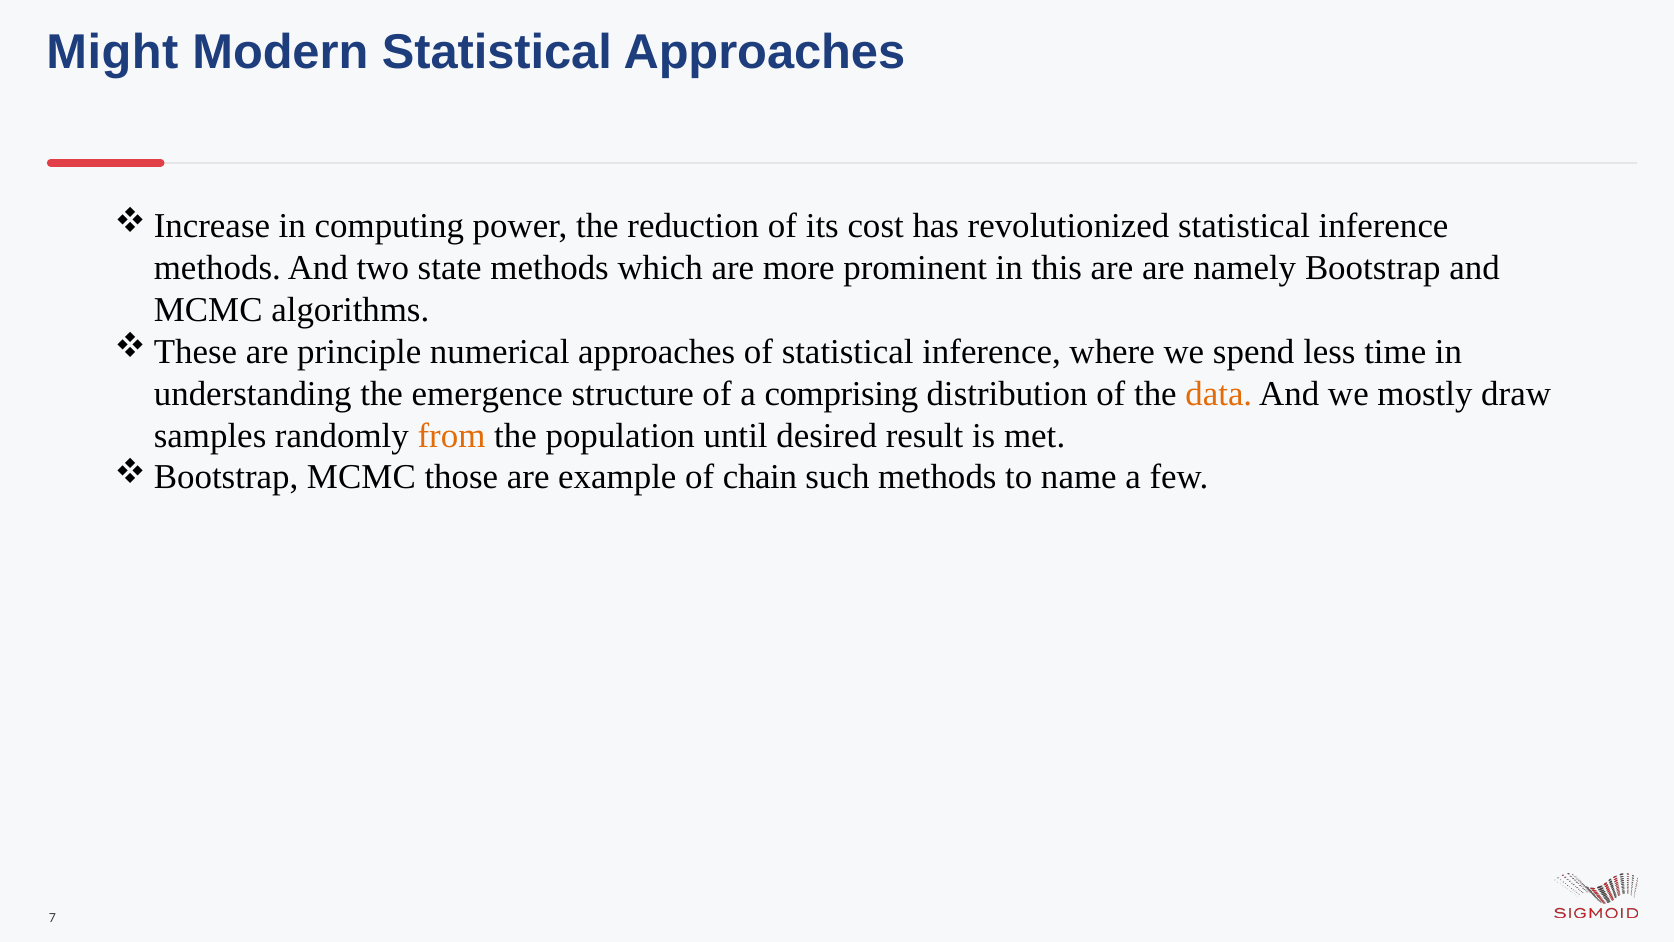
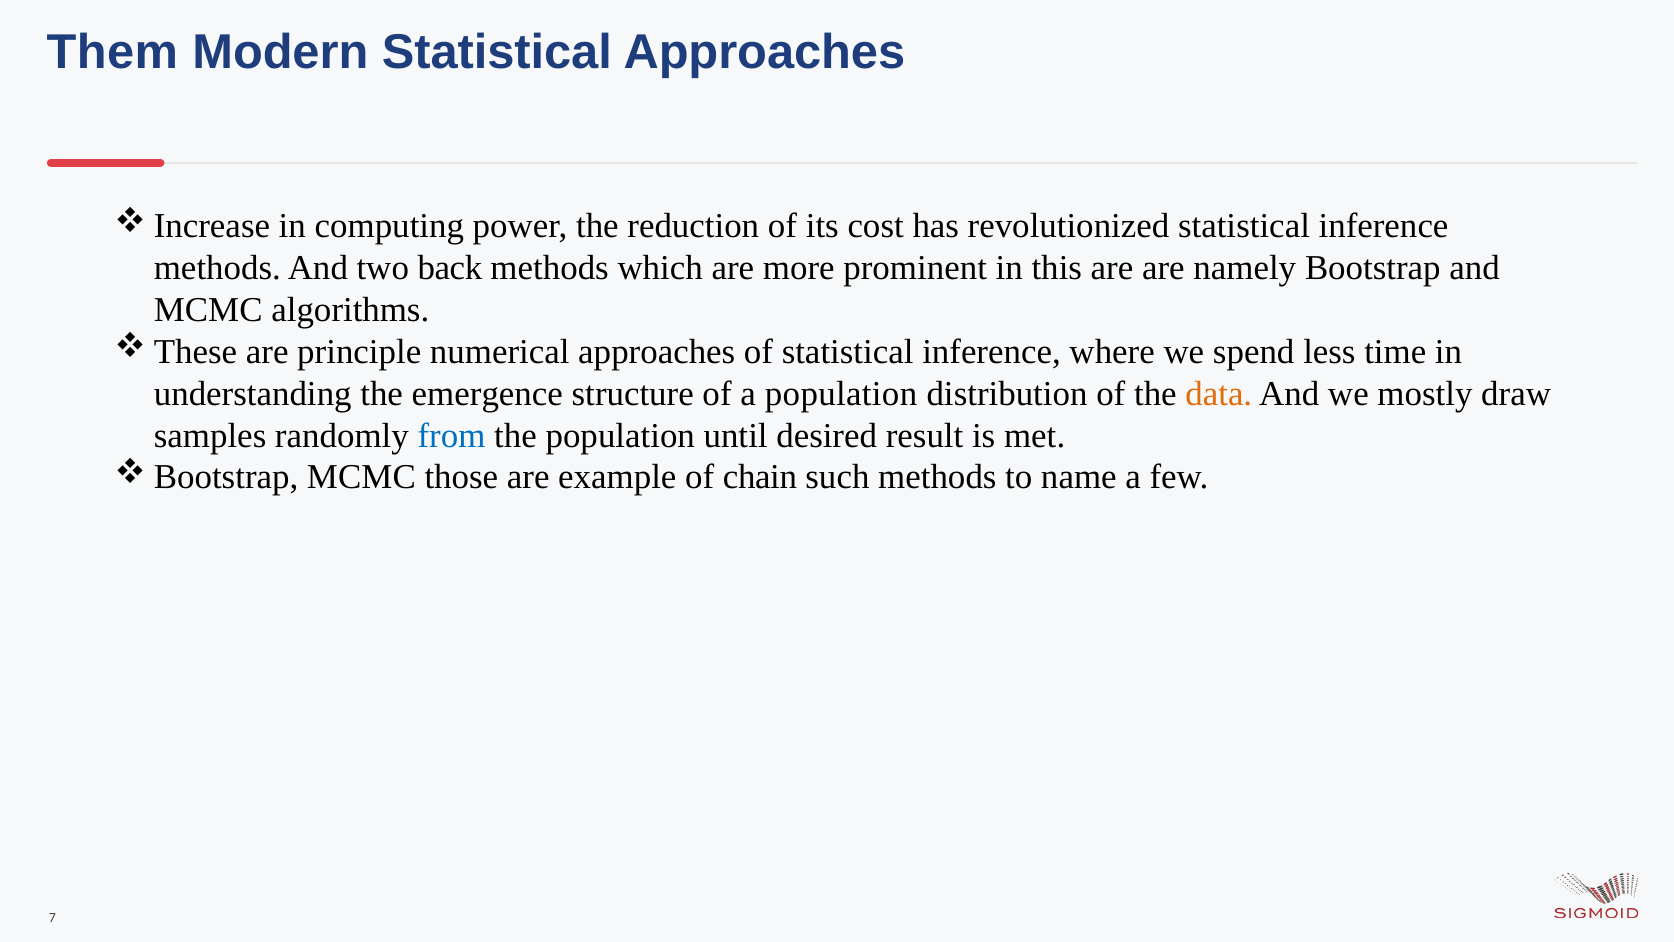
Might: Might -> Them
state: state -> back
a comprising: comprising -> population
from colour: orange -> blue
